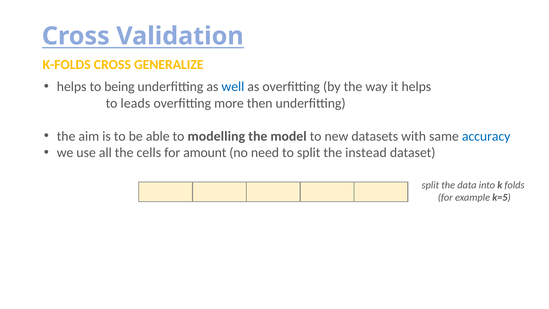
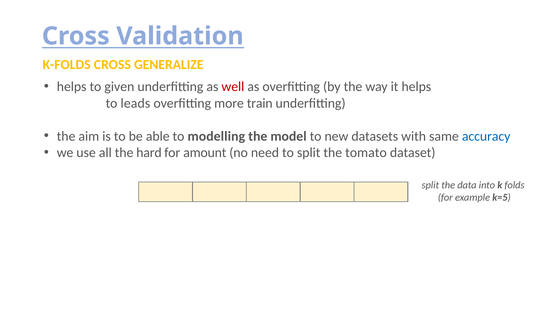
being: being -> given
well colour: blue -> red
then: then -> train
cells: cells -> hard
instead: instead -> tomato
